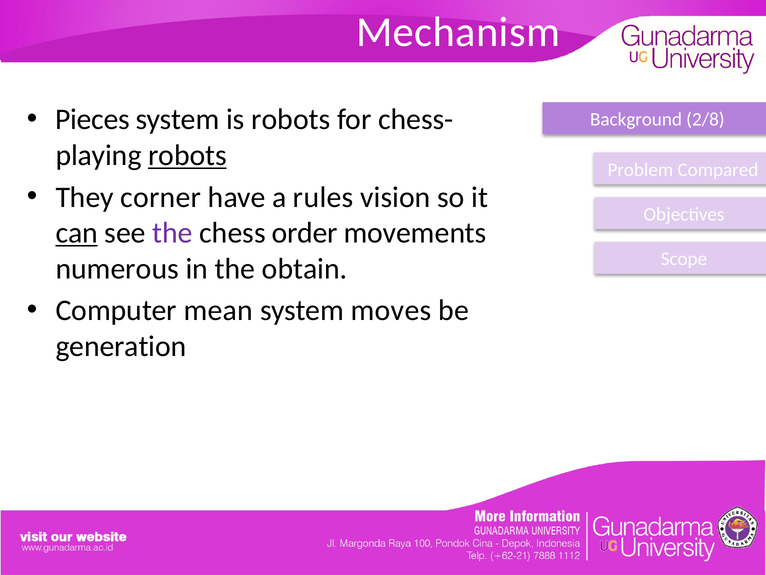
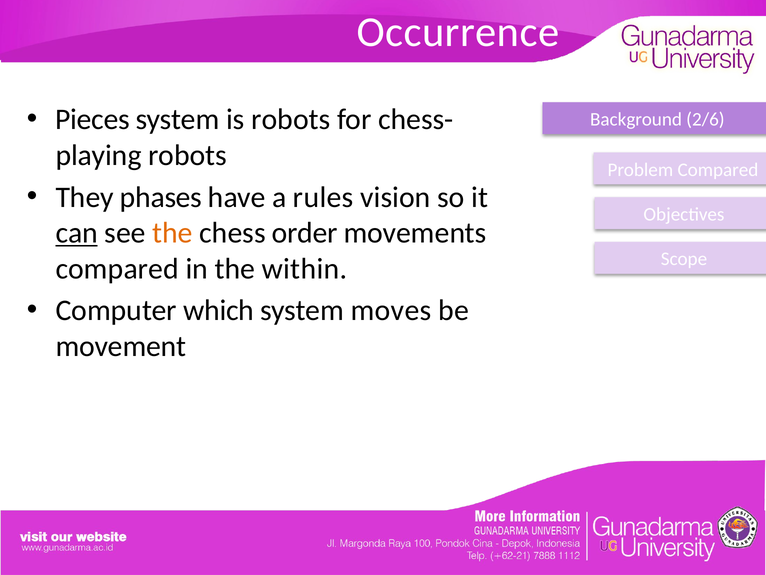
Mechanism: Mechanism -> Occurrence
2/8: 2/8 -> 2/6
robots at (188, 155) underline: present -> none
corner: corner -> phases
the at (173, 233) colour: purple -> orange
numerous at (117, 269): numerous -> compared
obtain: obtain -> within
mean: mean -> which
generation: generation -> movement
